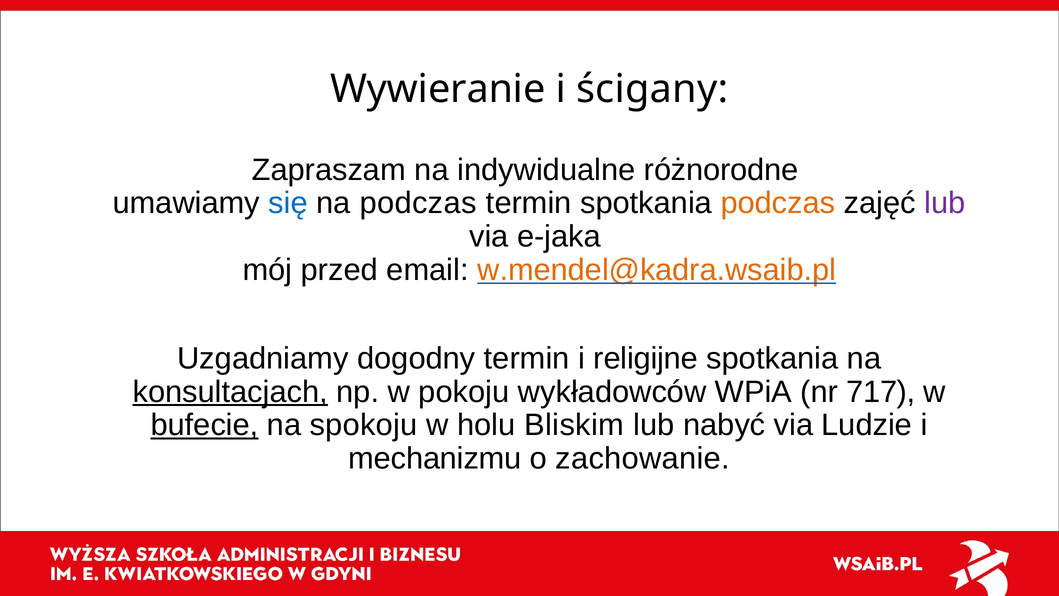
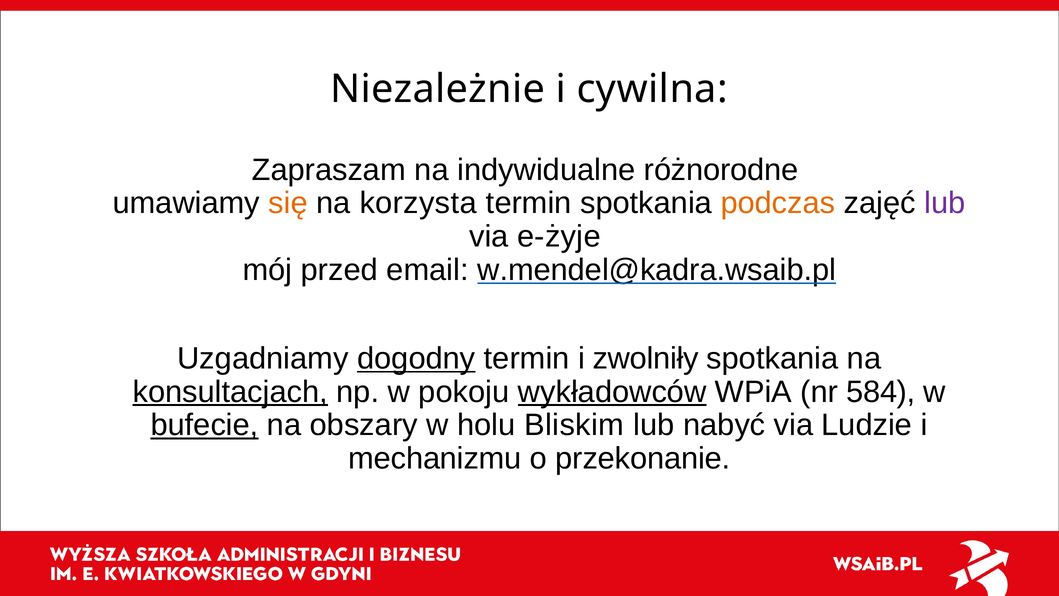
Wywieranie: Wywieranie -> Niezależnie
ścigany: ścigany -> cywilna
się colour: blue -> orange
na podczas: podczas -> korzysta
e-jaka: e-jaka -> e-żyje
w.mendel@kadra.wsaib.pl colour: orange -> black
dogodny underline: none -> present
religijne: religijne -> zwolniły
wykładowców underline: none -> present
717: 717 -> 584
spokoju: spokoju -> obszary
zachowanie: zachowanie -> przekonanie
